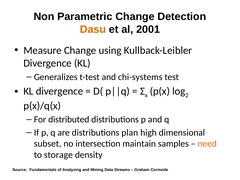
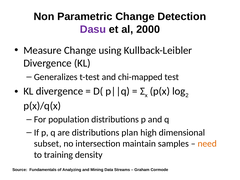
Dasu colour: orange -> purple
2001: 2001 -> 2000
chi-systems: chi-systems -> chi-mapped
distributed: distributed -> population
storage: storage -> training
